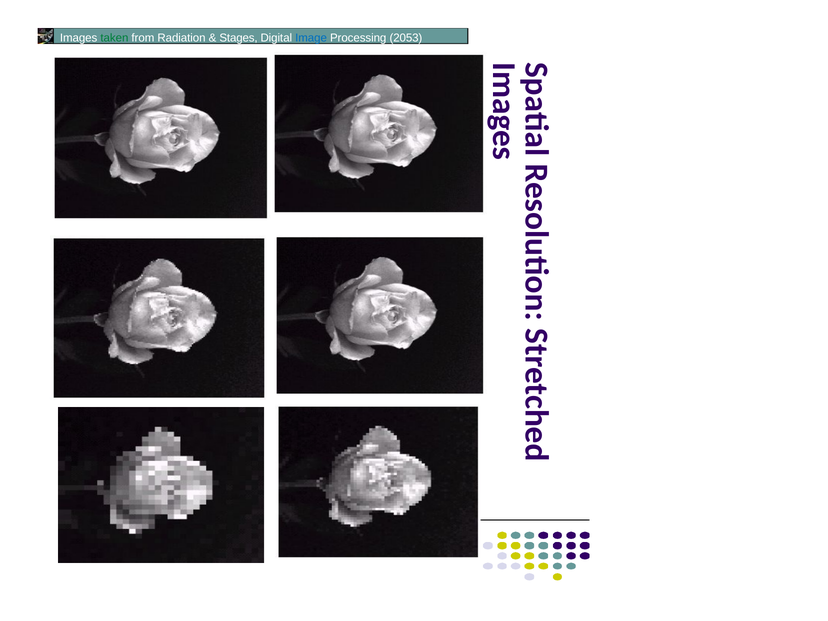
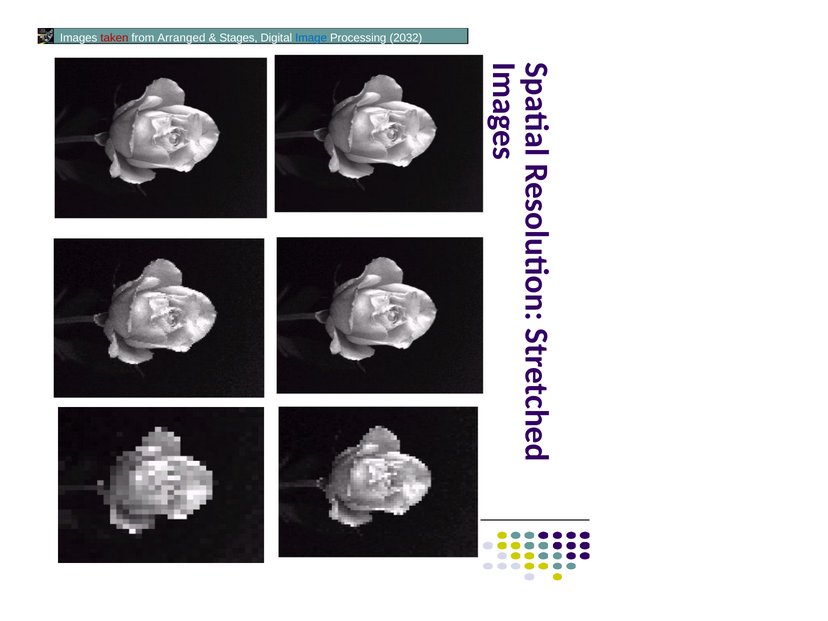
taken colour: green -> red
Radiation: Radiation -> Arranged
2053: 2053 -> 2032
